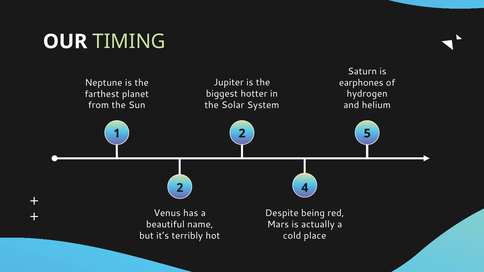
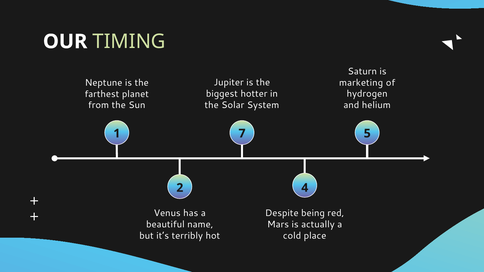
earphones: earphones -> marketing
1 2: 2 -> 7
